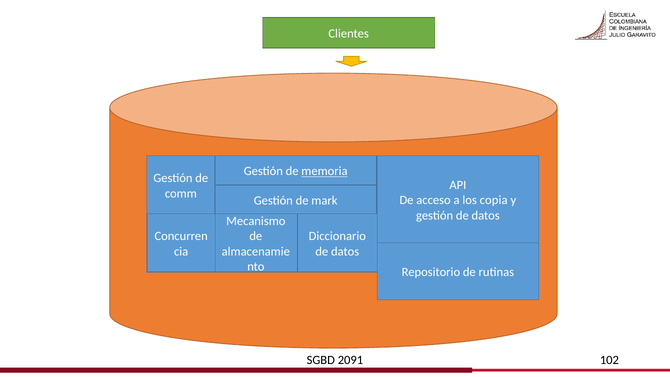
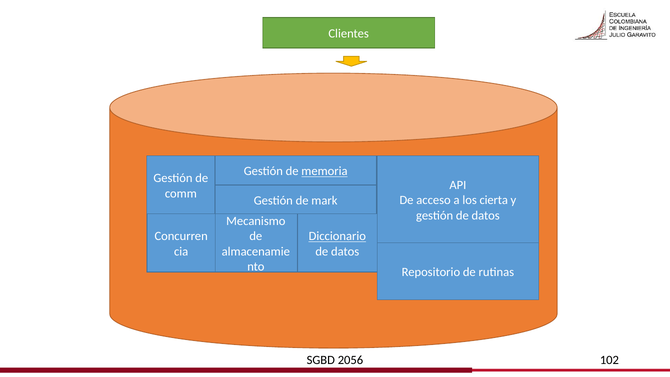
copia: copia -> cierta
Diccionario underline: none -> present
2091: 2091 -> 2056
